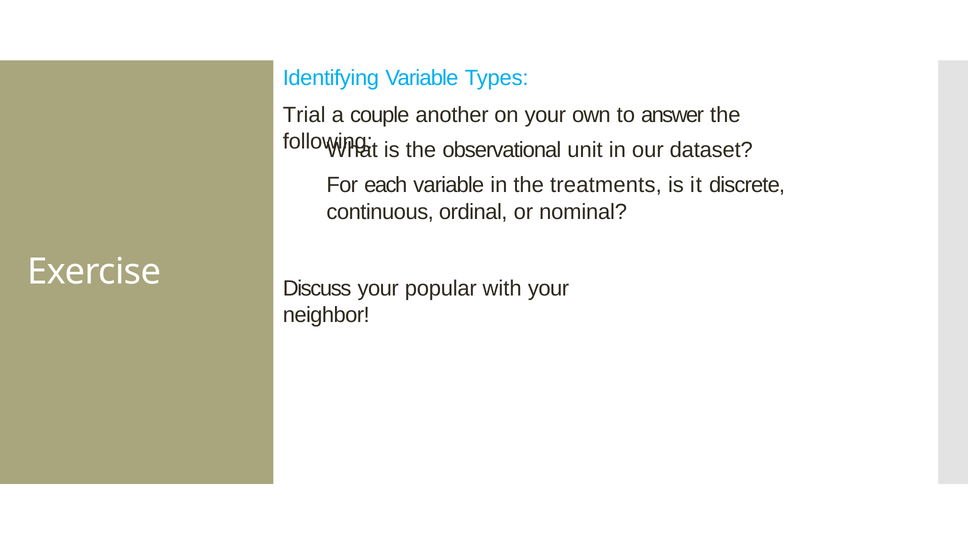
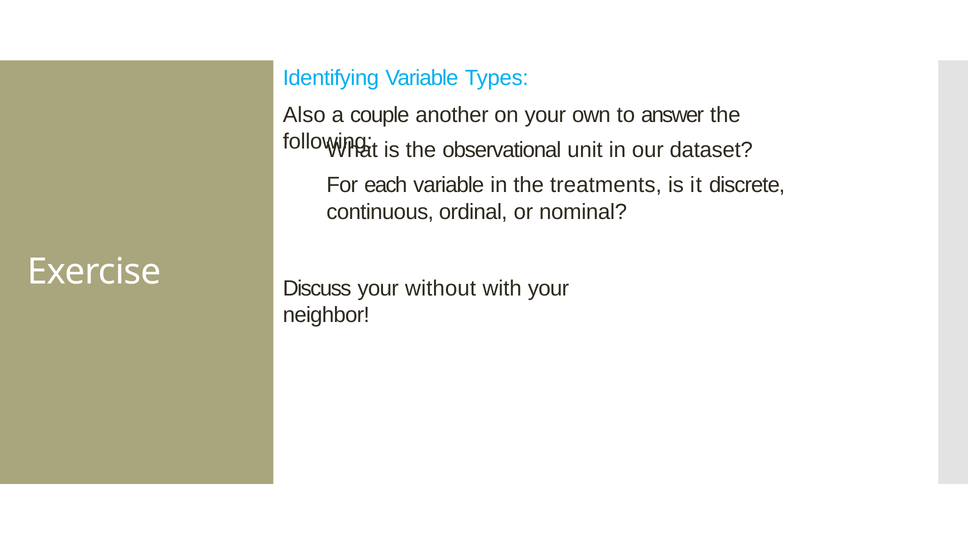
Trial: Trial -> Also
popular: popular -> without
